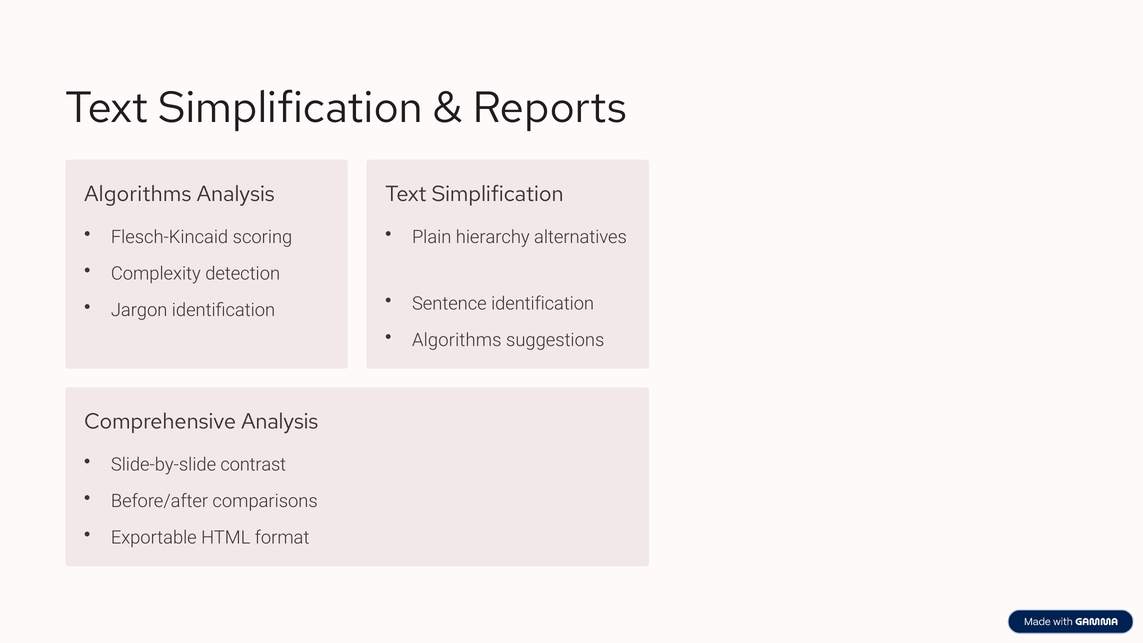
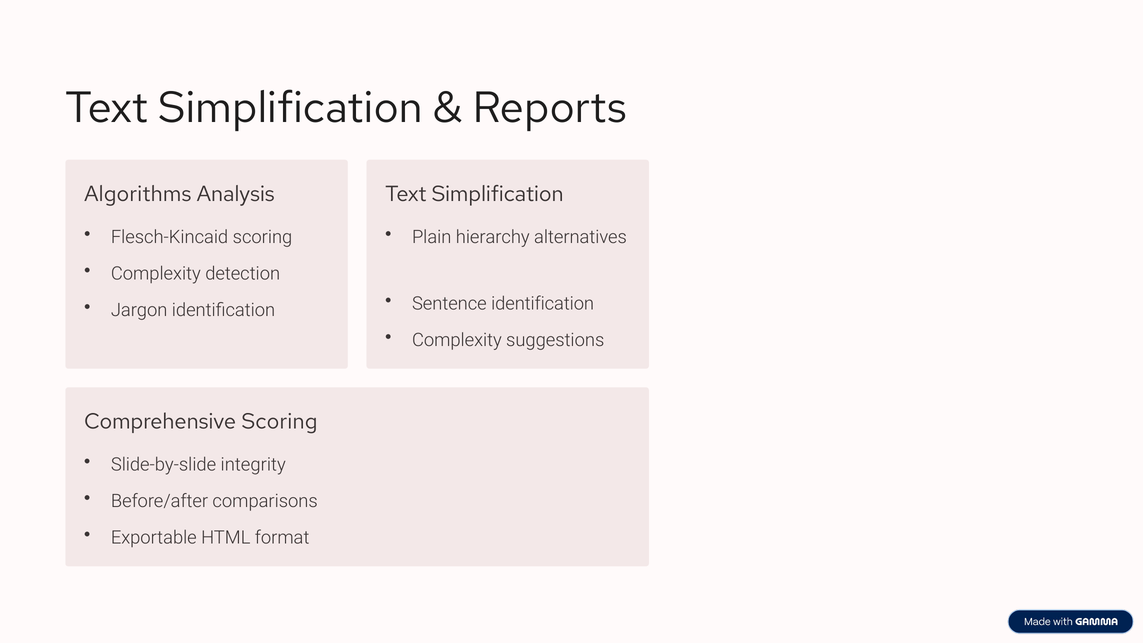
Algorithms at (457, 340): Algorithms -> Complexity
Comprehensive Analysis: Analysis -> Scoring
contrast: contrast -> integrity
